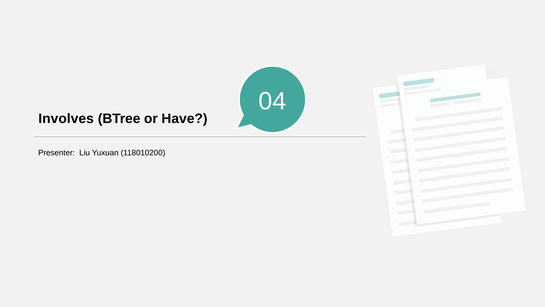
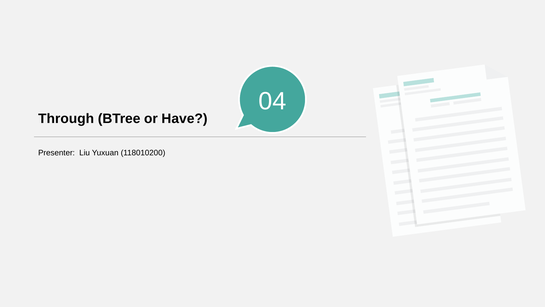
Involves: Involves -> Through
